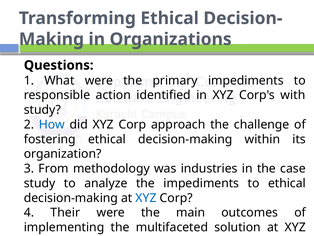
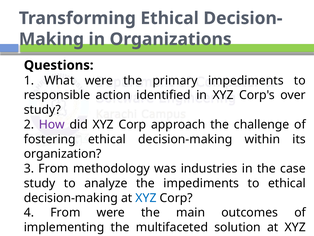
with: with -> over
How colour: blue -> purple
4 Their: Their -> From
